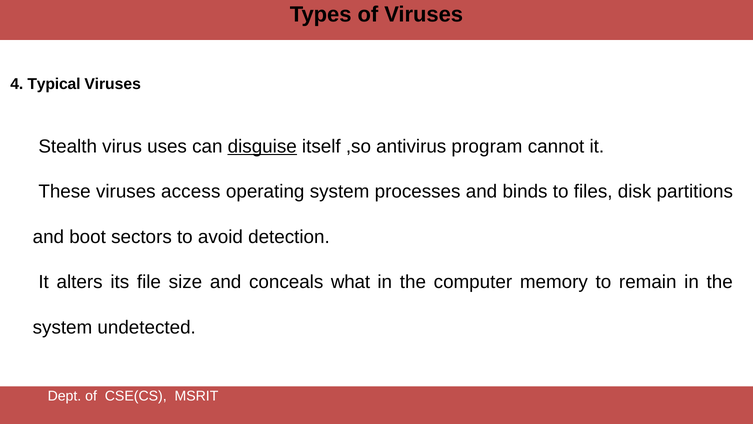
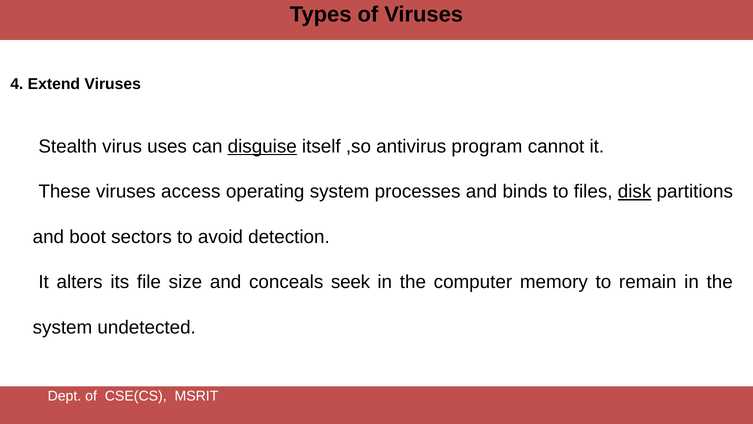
Typical: Typical -> Extend
disk underline: none -> present
what: what -> seek
